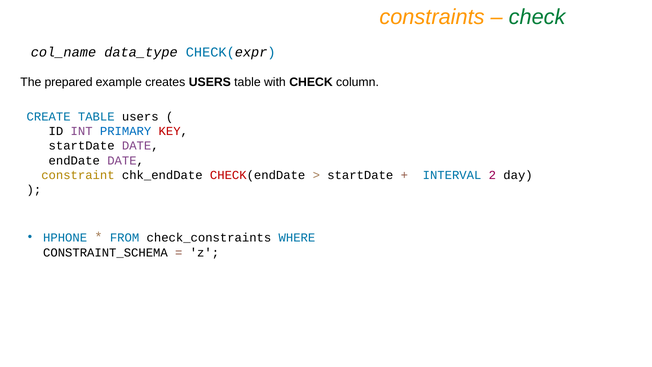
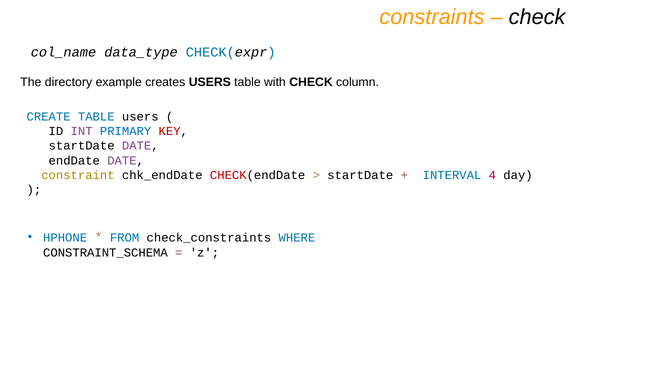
check at (537, 17) colour: green -> black
prepared: prepared -> directory
2: 2 -> 4
